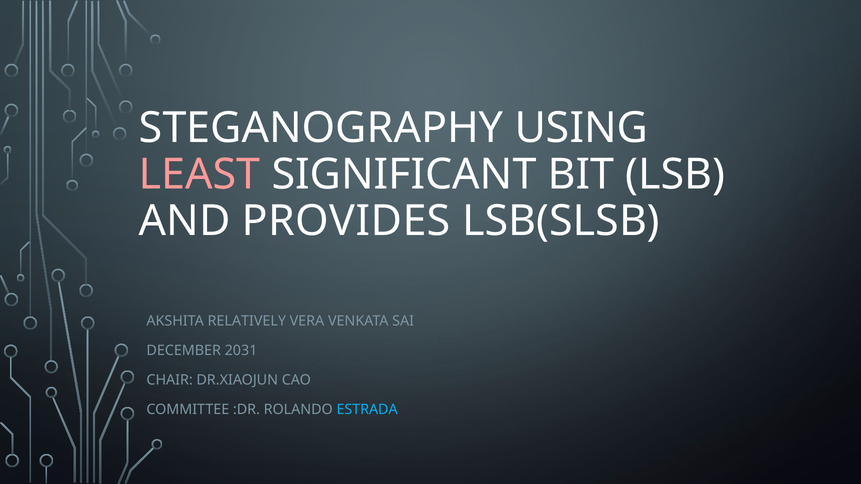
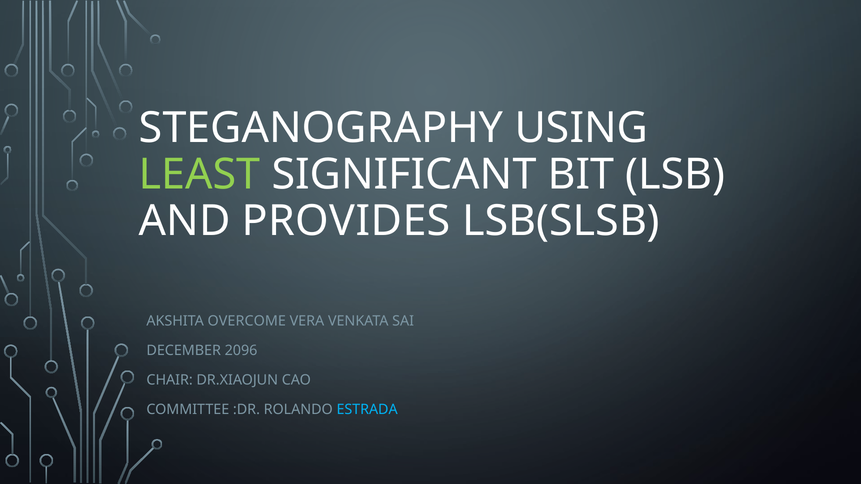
LEAST colour: pink -> light green
RELATIVELY: RELATIVELY -> OVERCOME
2031: 2031 -> 2096
